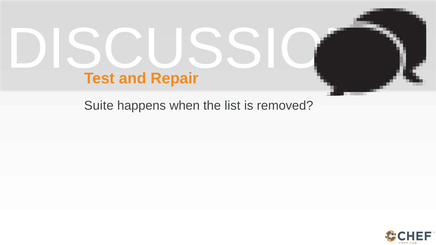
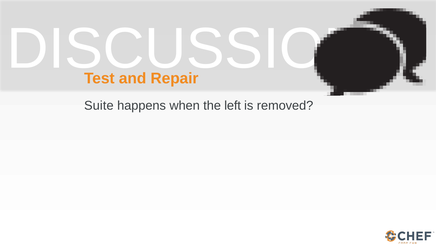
list: list -> left
